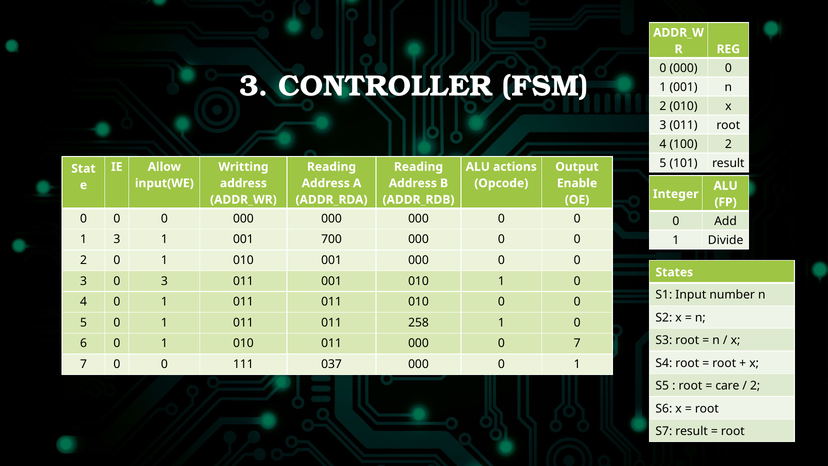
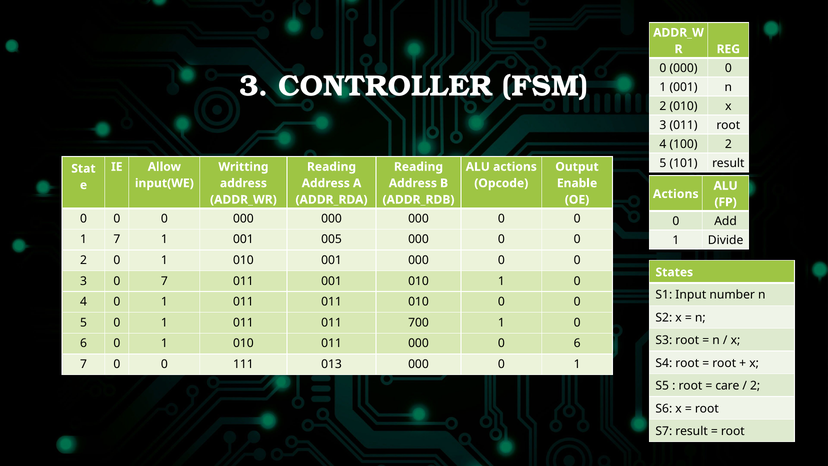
Integer at (676, 194): Integer -> Actions
1 3: 3 -> 7
700: 700 -> 005
3 0 3: 3 -> 7
258: 258 -> 700
000 0 7: 7 -> 6
037: 037 -> 013
